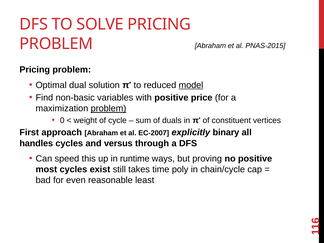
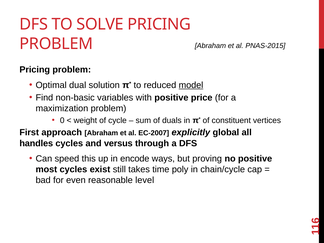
problem at (108, 109) underline: present -> none
binary: binary -> global
runtime: runtime -> encode
least: least -> level
